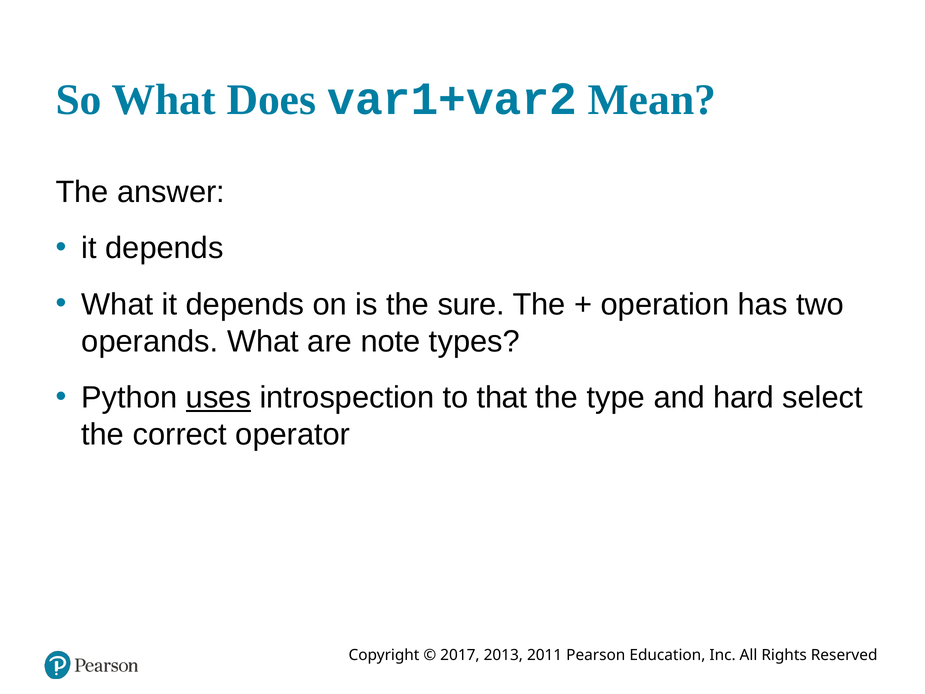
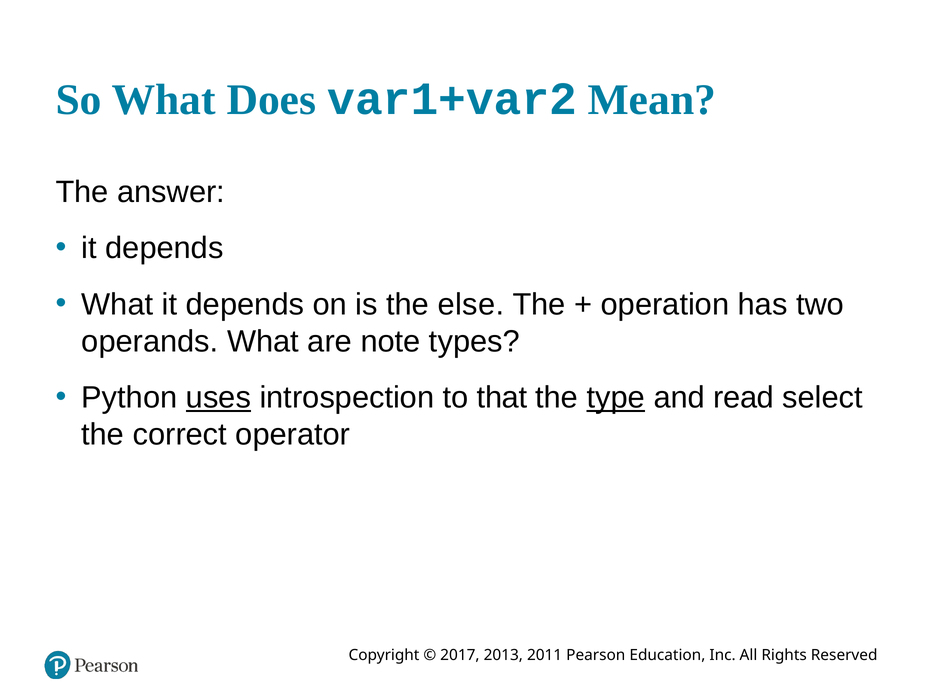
sure: sure -> else
type underline: none -> present
hard: hard -> read
